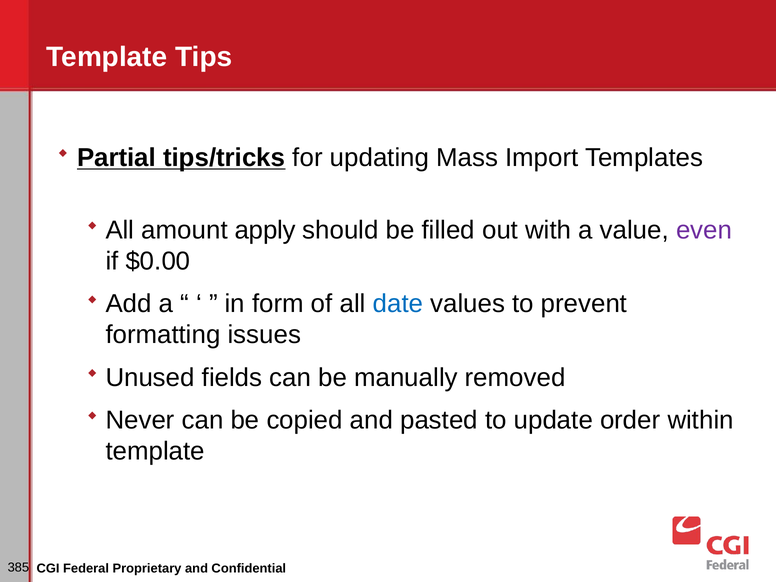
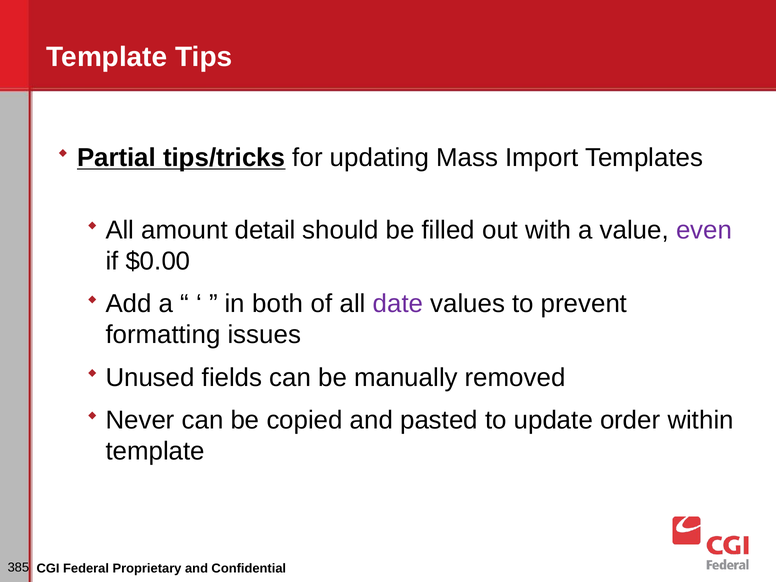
apply: apply -> detail
form: form -> both
date colour: blue -> purple
